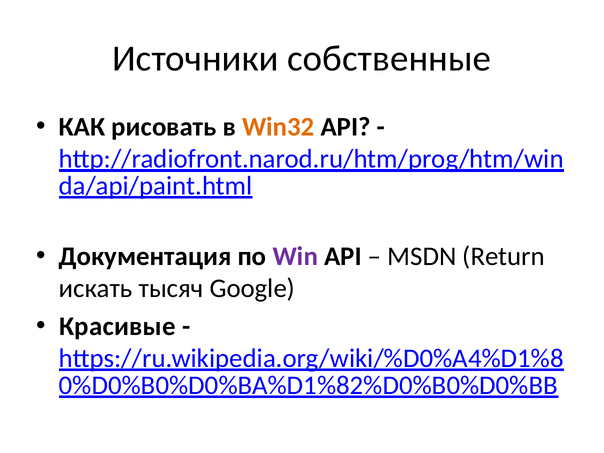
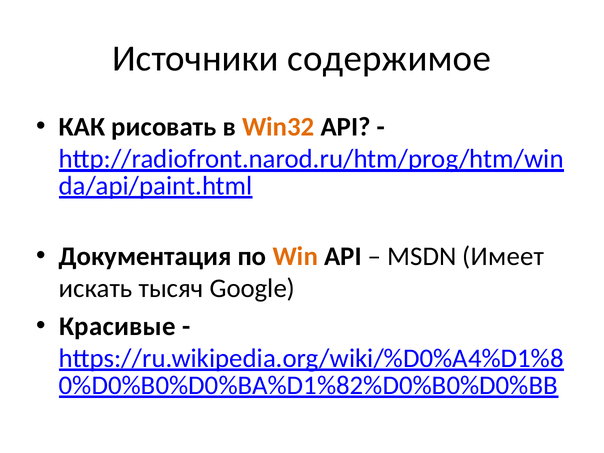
собственные: собственные -> содержимое
Win colour: purple -> orange
Return: Return -> Имеет
